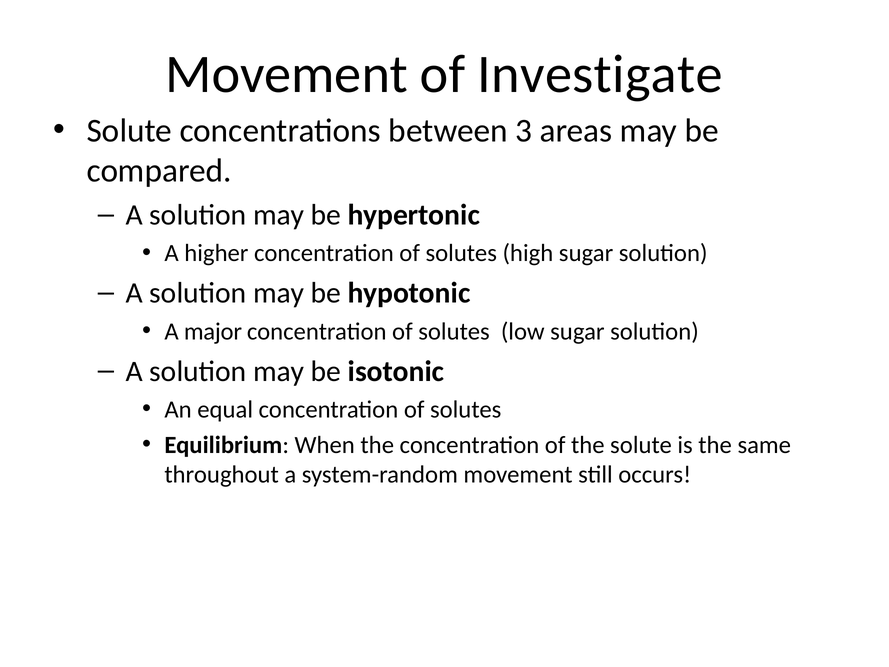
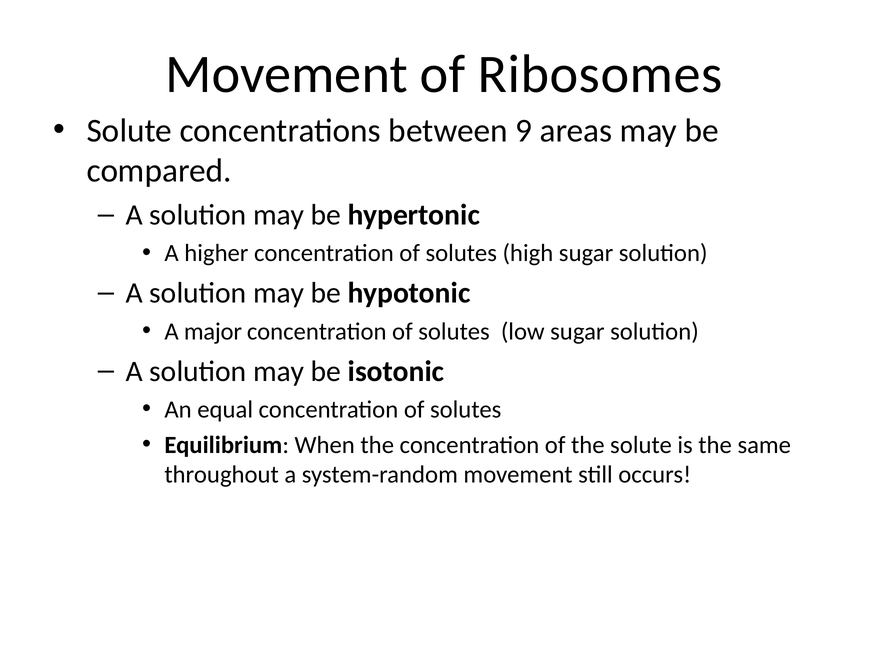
Investigate: Investigate -> Ribosomes
3: 3 -> 9
